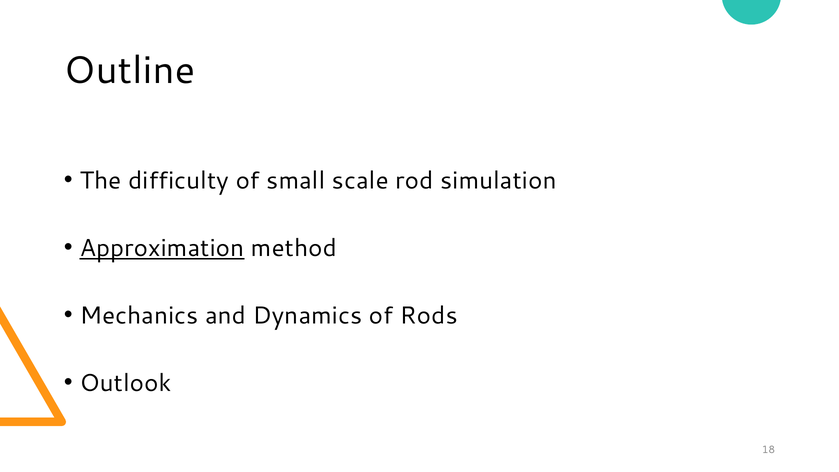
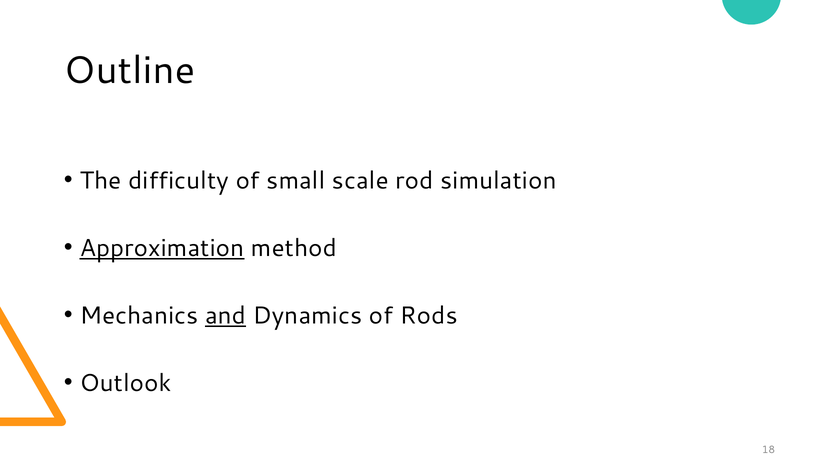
and underline: none -> present
